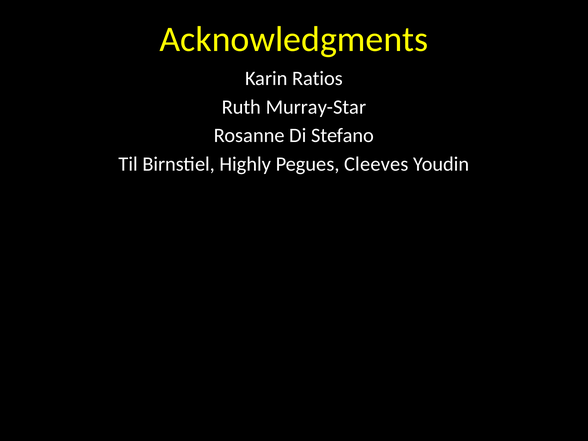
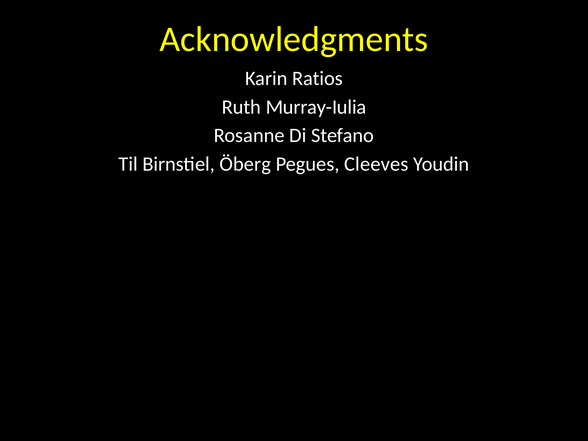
Murray-Star: Murray-Star -> Murray-Iulia
Highly: Highly -> Öberg
